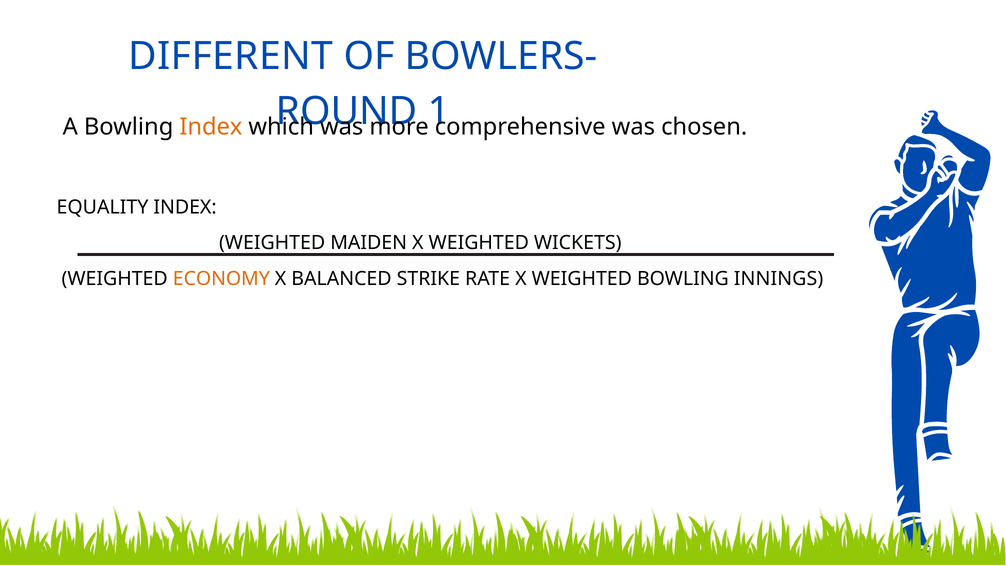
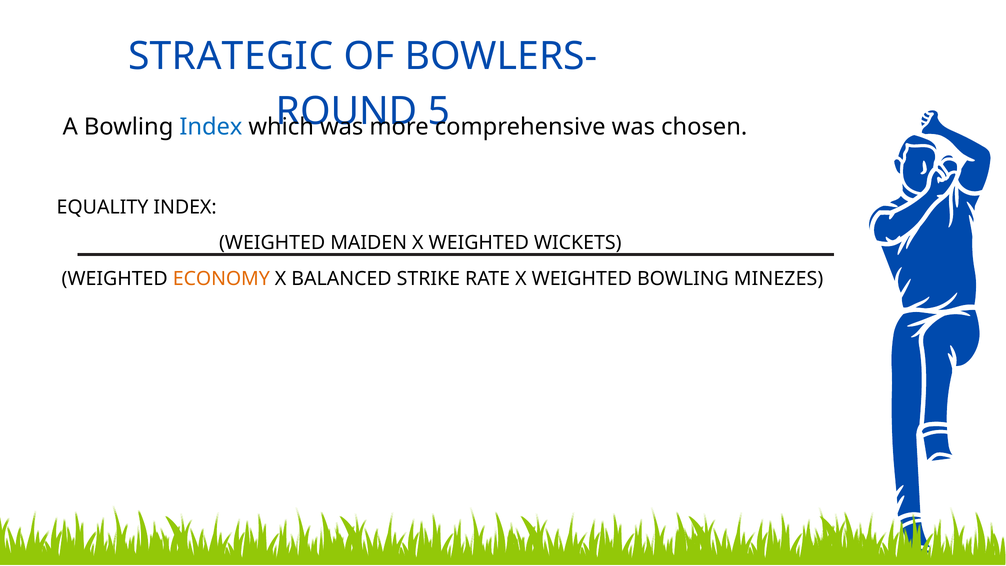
DIFFERENT: DIFFERENT -> STRATEGIC
1: 1 -> 5
Index at (211, 127) colour: orange -> blue
INNINGS: INNINGS -> MINEZES
